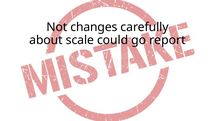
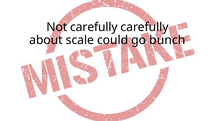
Not changes: changes -> carefully
report: report -> bunch
